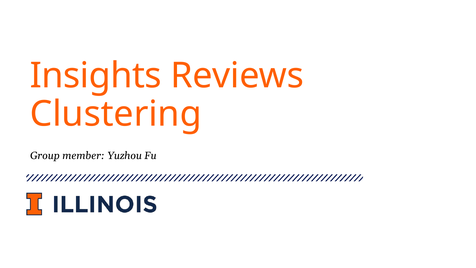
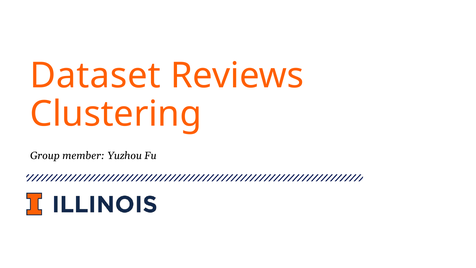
Insights: Insights -> Dataset
